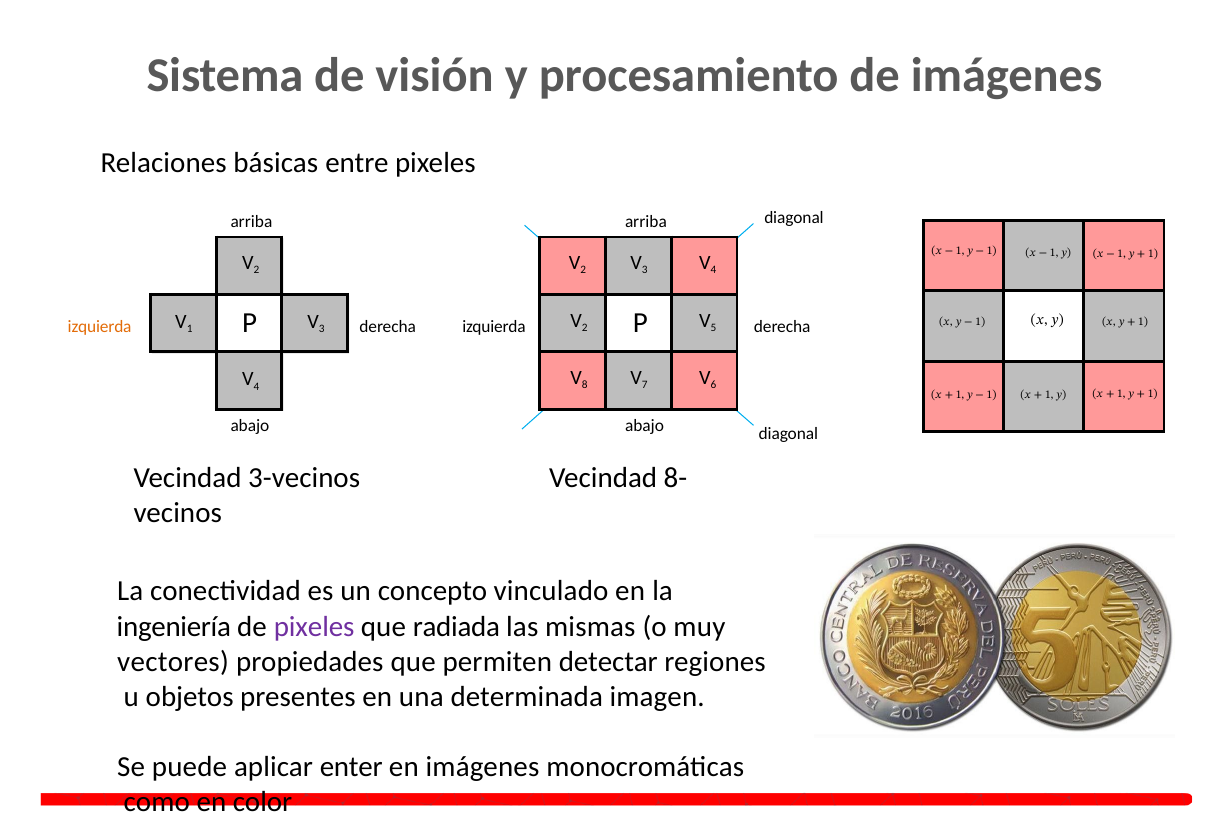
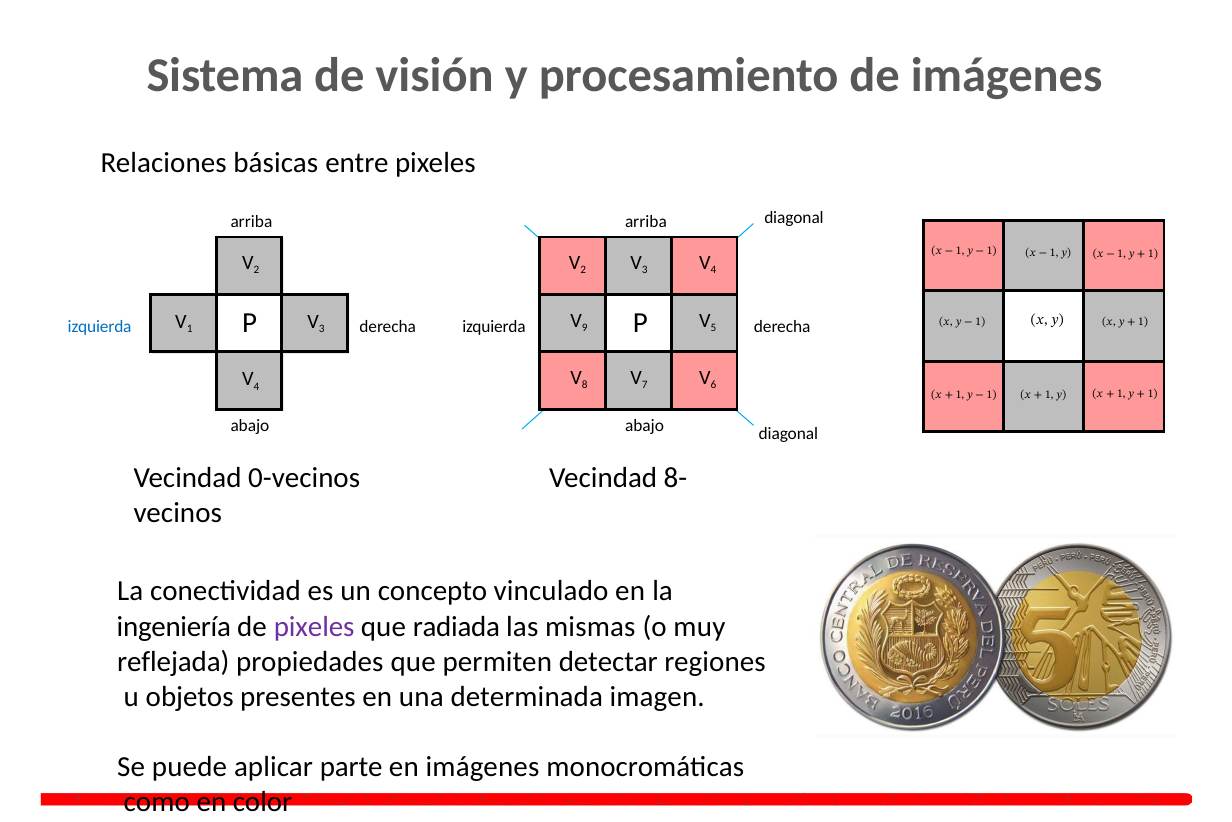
2 at (585, 328): 2 -> 9
izquierda at (100, 327) colour: orange -> blue
3-vecinos: 3-vecinos -> 0-vecinos
vectores: vectores -> reflejada
enter: enter -> parte
